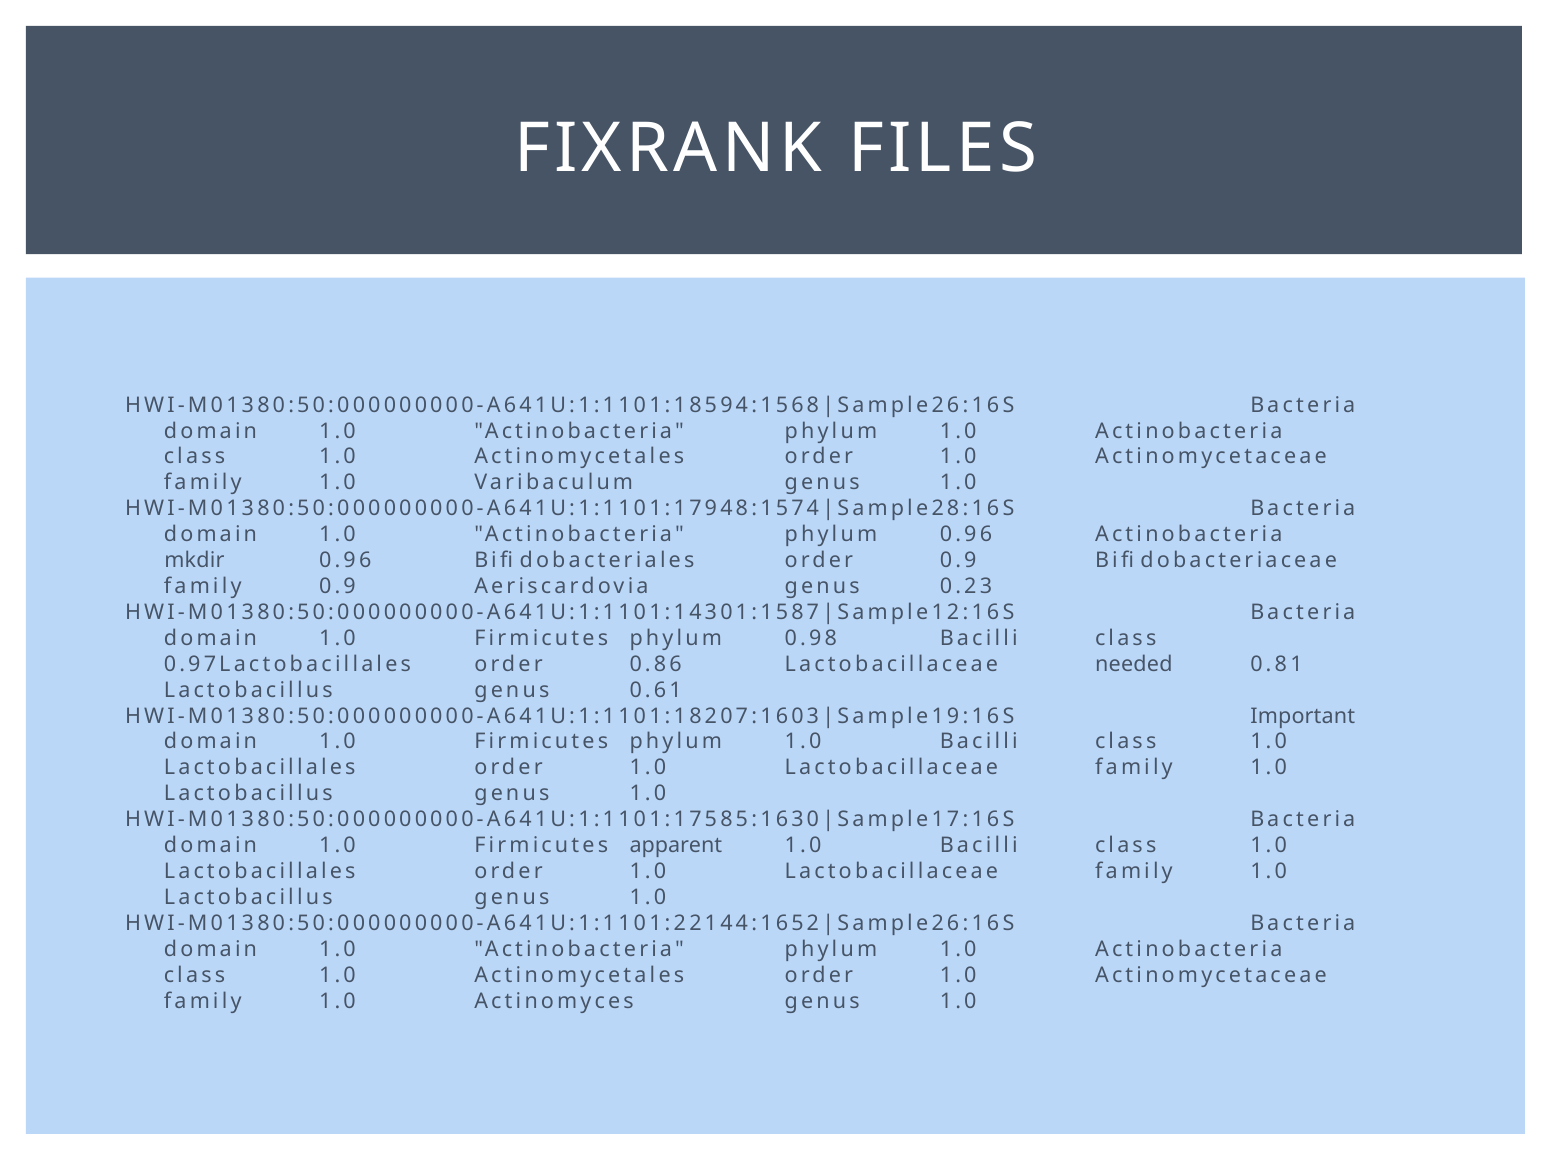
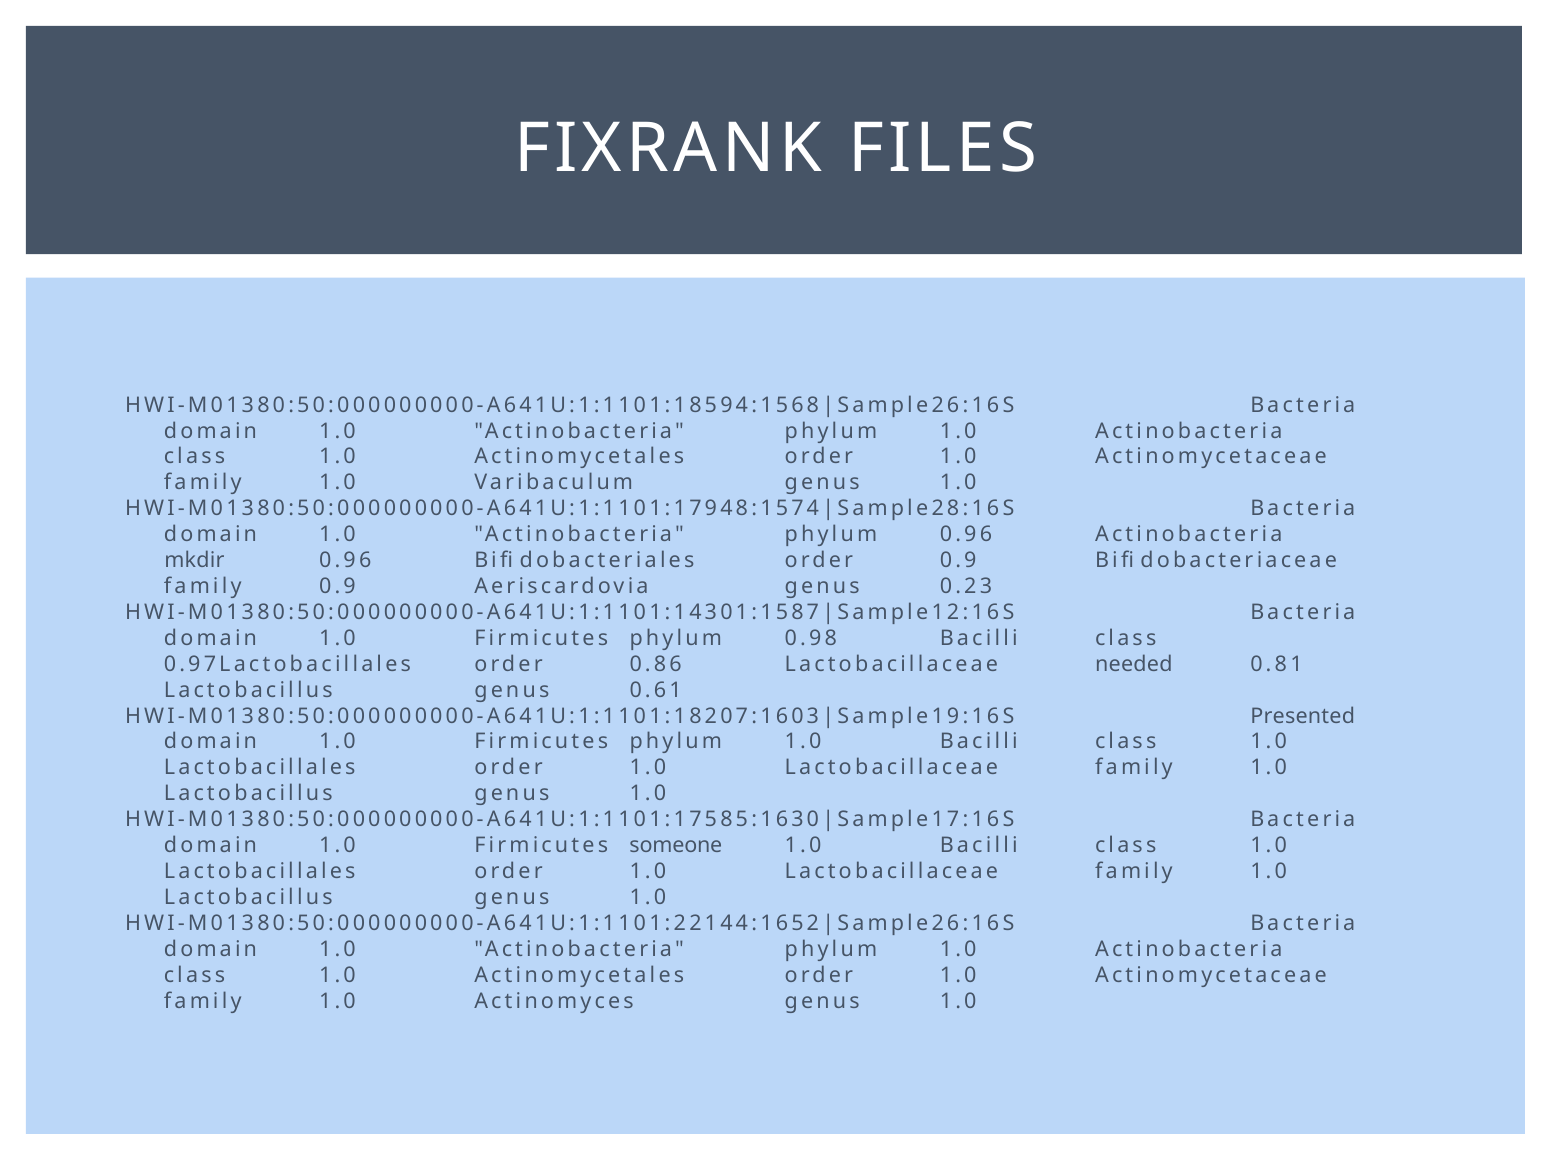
Important: Important -> Presented
apparent: apparent -> someone
